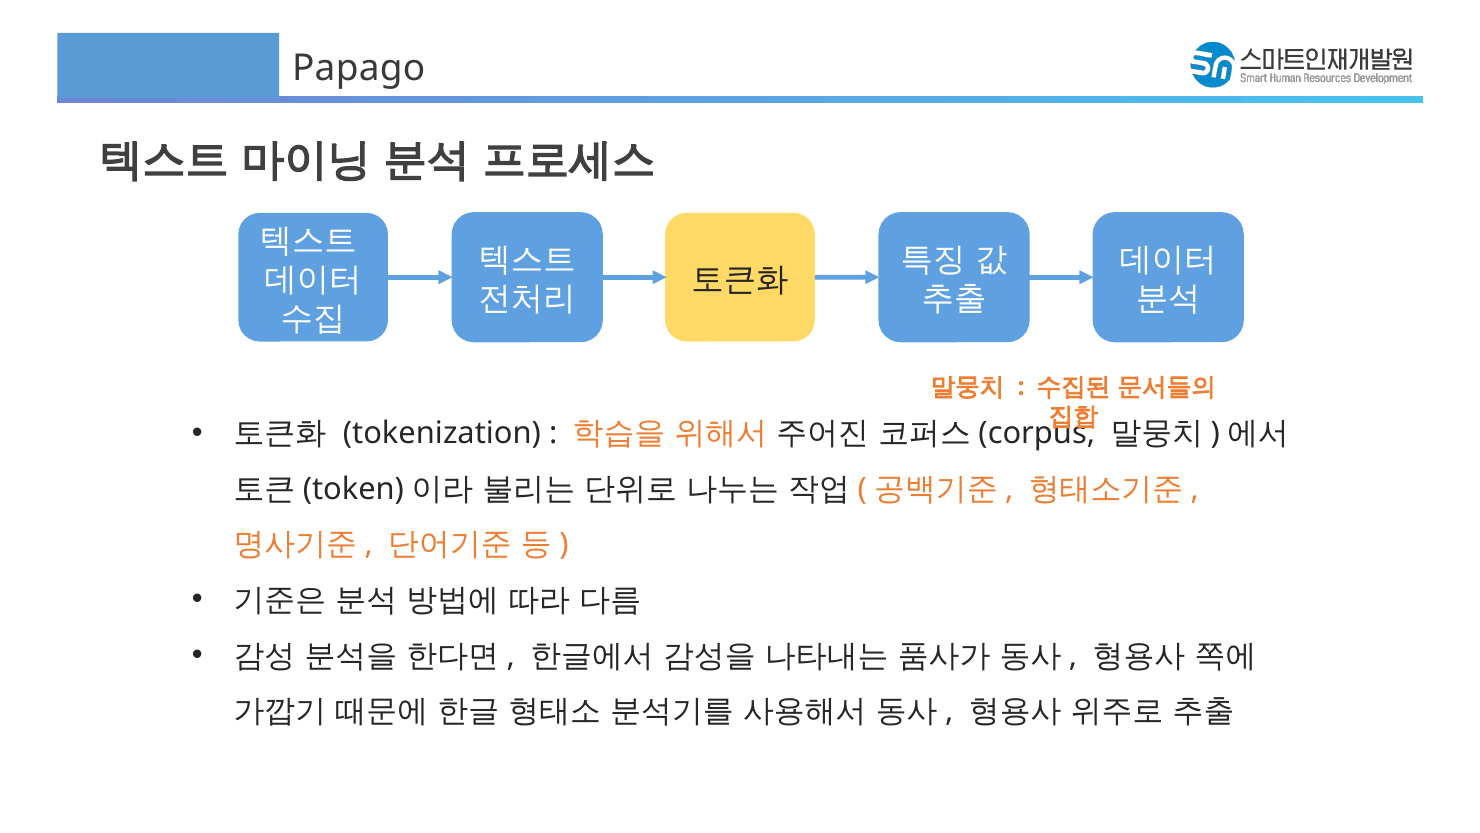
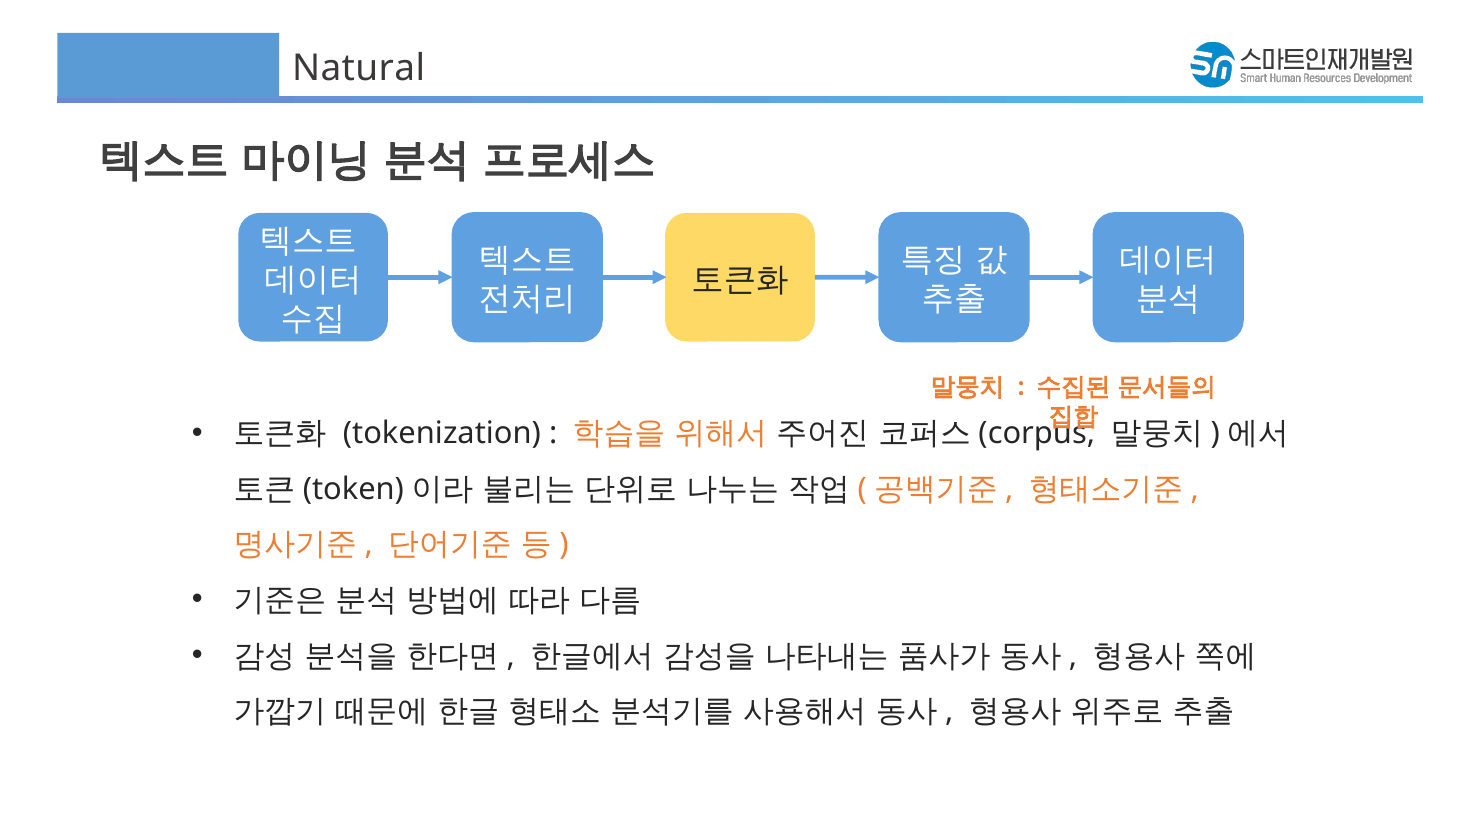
Papago: Papago -> Natural
